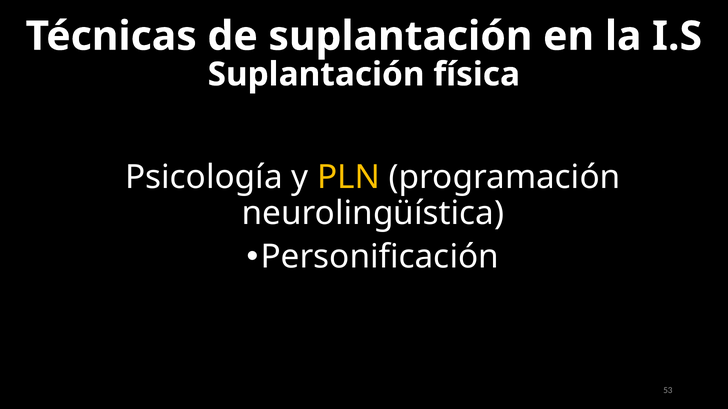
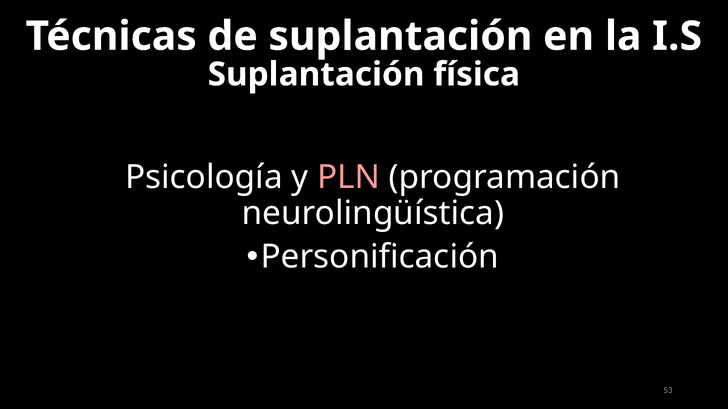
PLN colour: yellow -> pink
